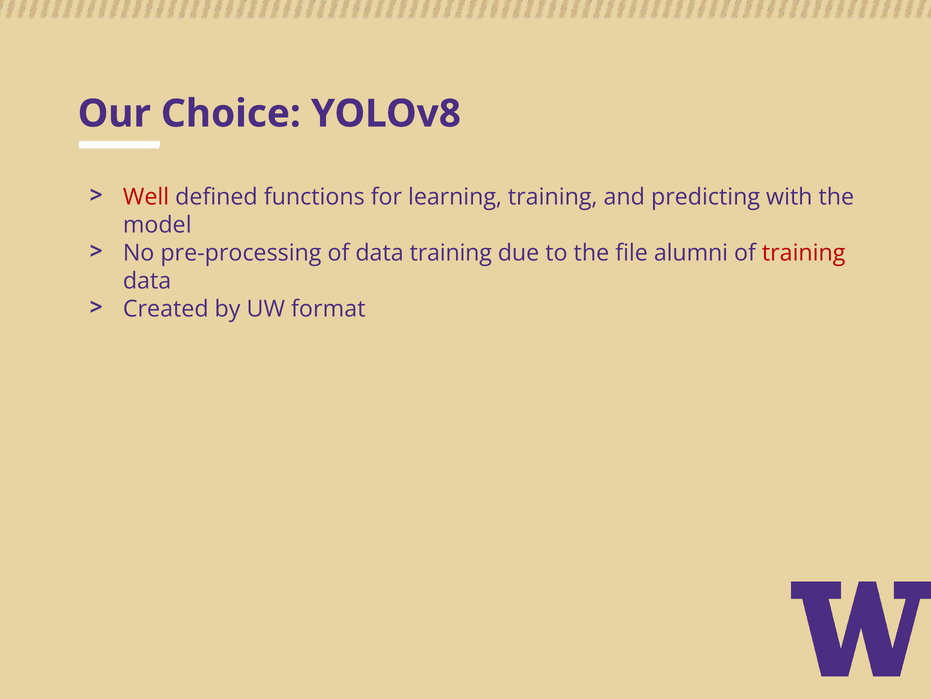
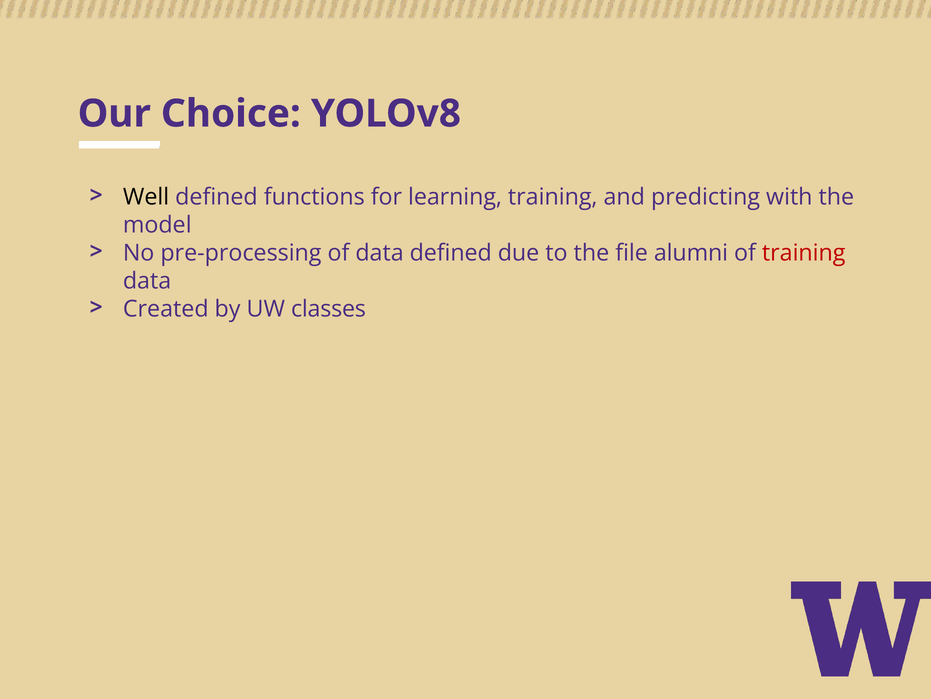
Well colour: red -> black
data training: training -> defined
format: format -> classes
